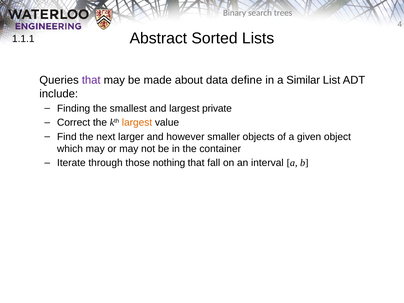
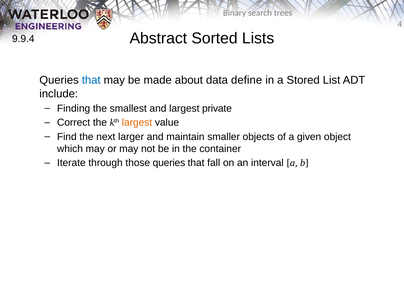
1.1.1: 1.1.1 -> 9.9.4
that at (91, 80) colour: purple -> blue
Similar: Similar -> Stored
however: however -> maintain
those nothing: nothing -> queries
